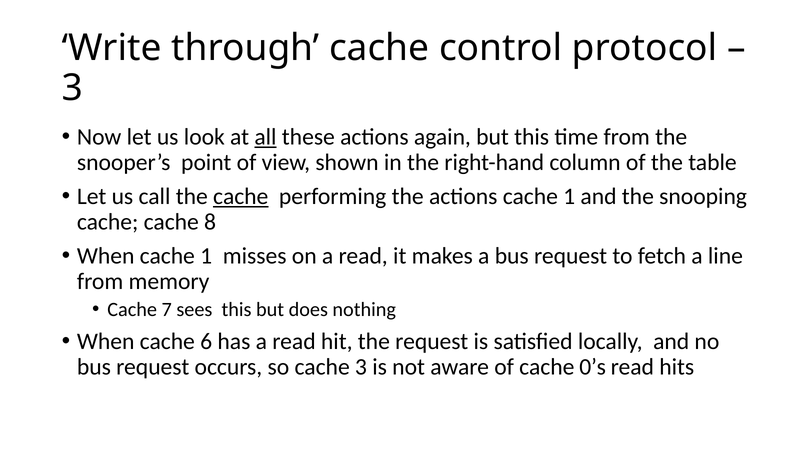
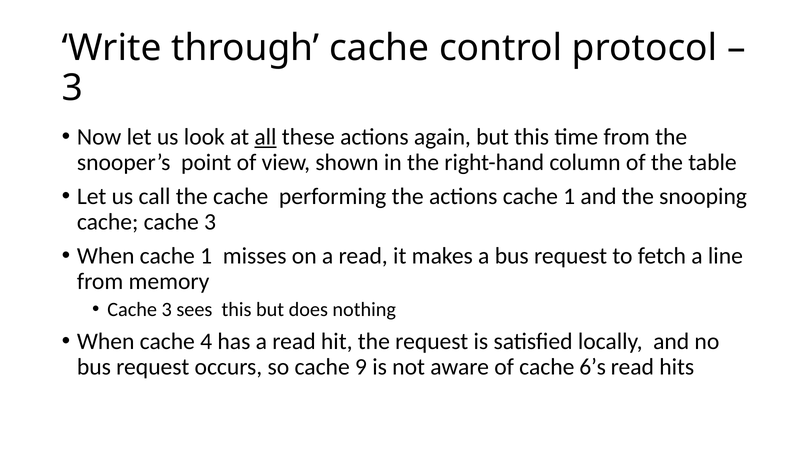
cache at (241, 196) underline: present -> none
cache cache 8: 8 -> 3
7 at (167, 309): 7 -> 3
6: 6 -> 4
cache 3: 3 -> 9
0’s: 0’s -> 6’s
